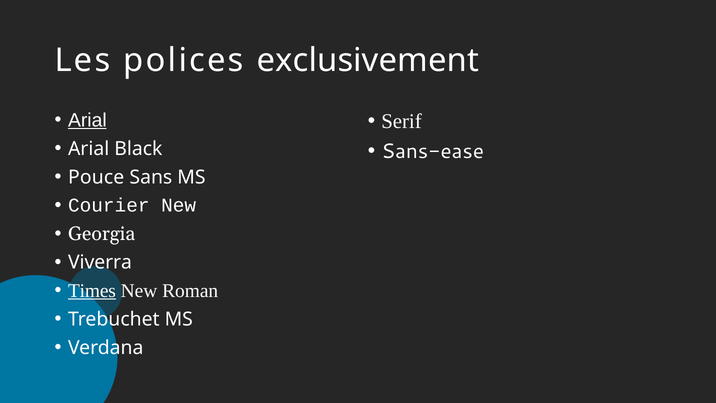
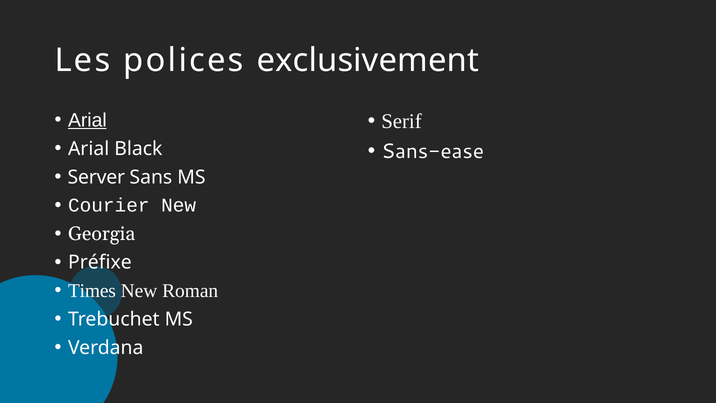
Pouce: Pouce -> Server
Viverra: Viverra -> Préfixe
Times underline: present -> none
